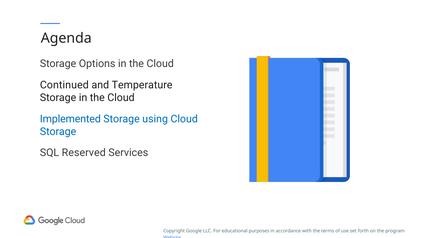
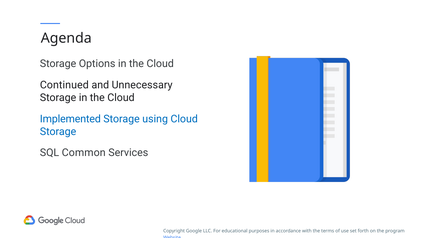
Temperature: Temperature -> Unnecessary
Reserved: Reserved -> Common
